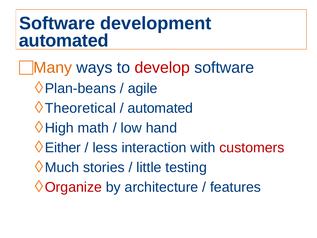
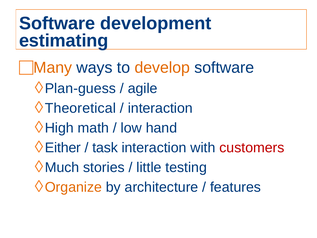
automated at (64, 41): automated -> estimating
develop colour: red -> orange
Plan-beans: Plan-beans -> Plan-guess
automated at (160, 108): automated -> interaction
less: less -> task
Organize colour: red -> orange
